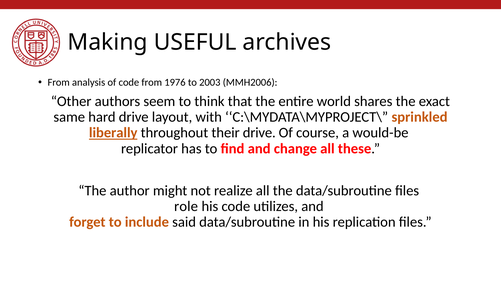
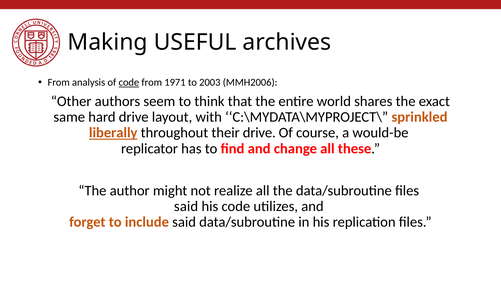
code at (129, 82) underline: none -> present
1976: 1976 -> 1971
role at (186, 206): role -> said
